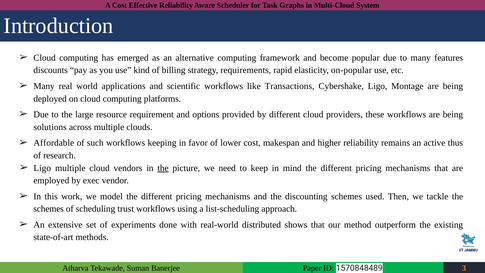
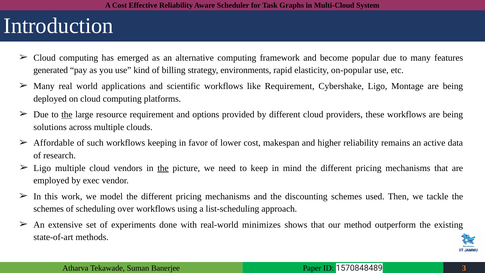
discounts: discounts -> generated
requirements: requirements -> environments
like Transactions: Transactions -> Requirement
the at (67, 114) underline: none -> present
thus: thus -> data
trust: trust -> over
distributed: distributed -> minimizes
